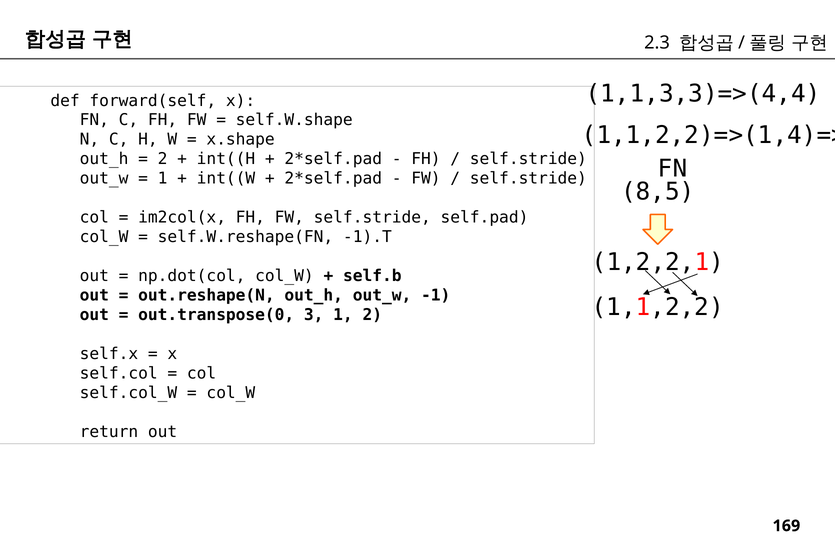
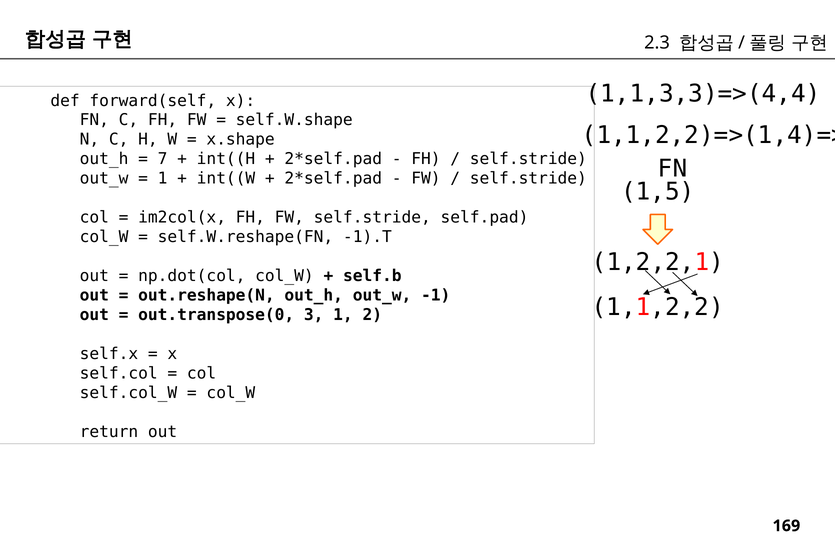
2 at (163, 159): 2 -> 7
8,5: 8,5 -> 1,5
